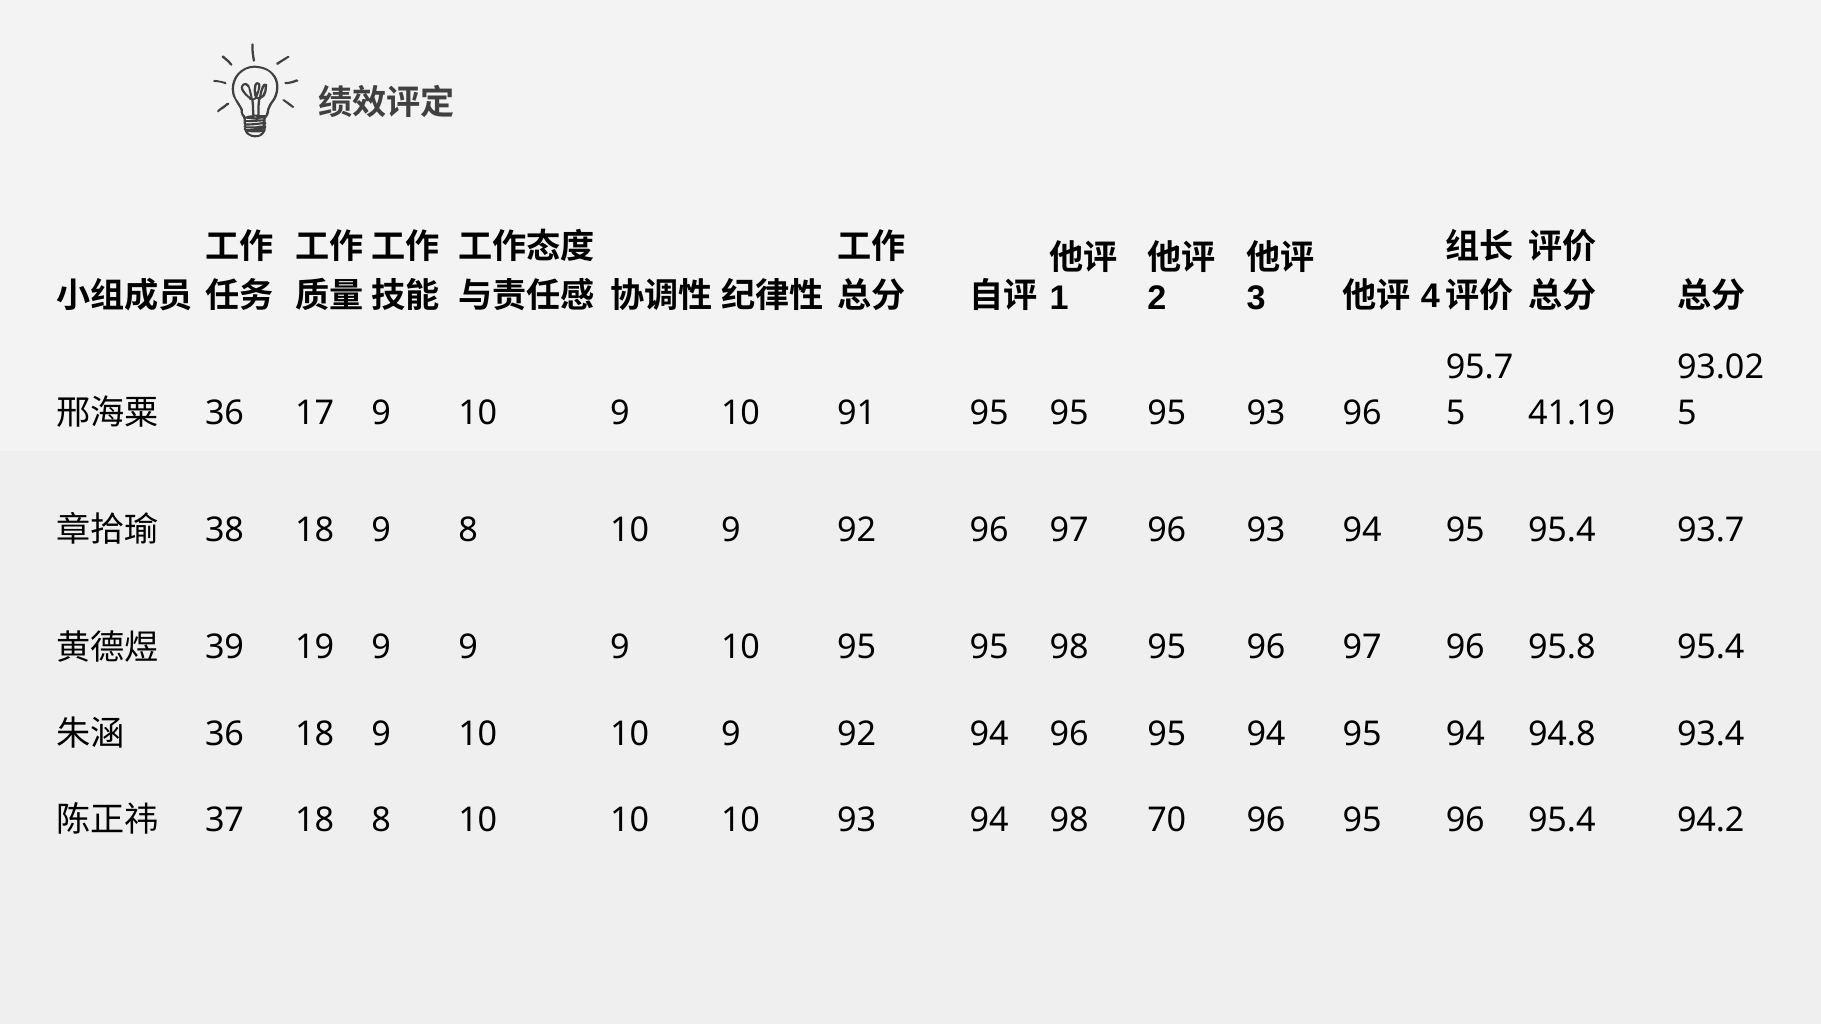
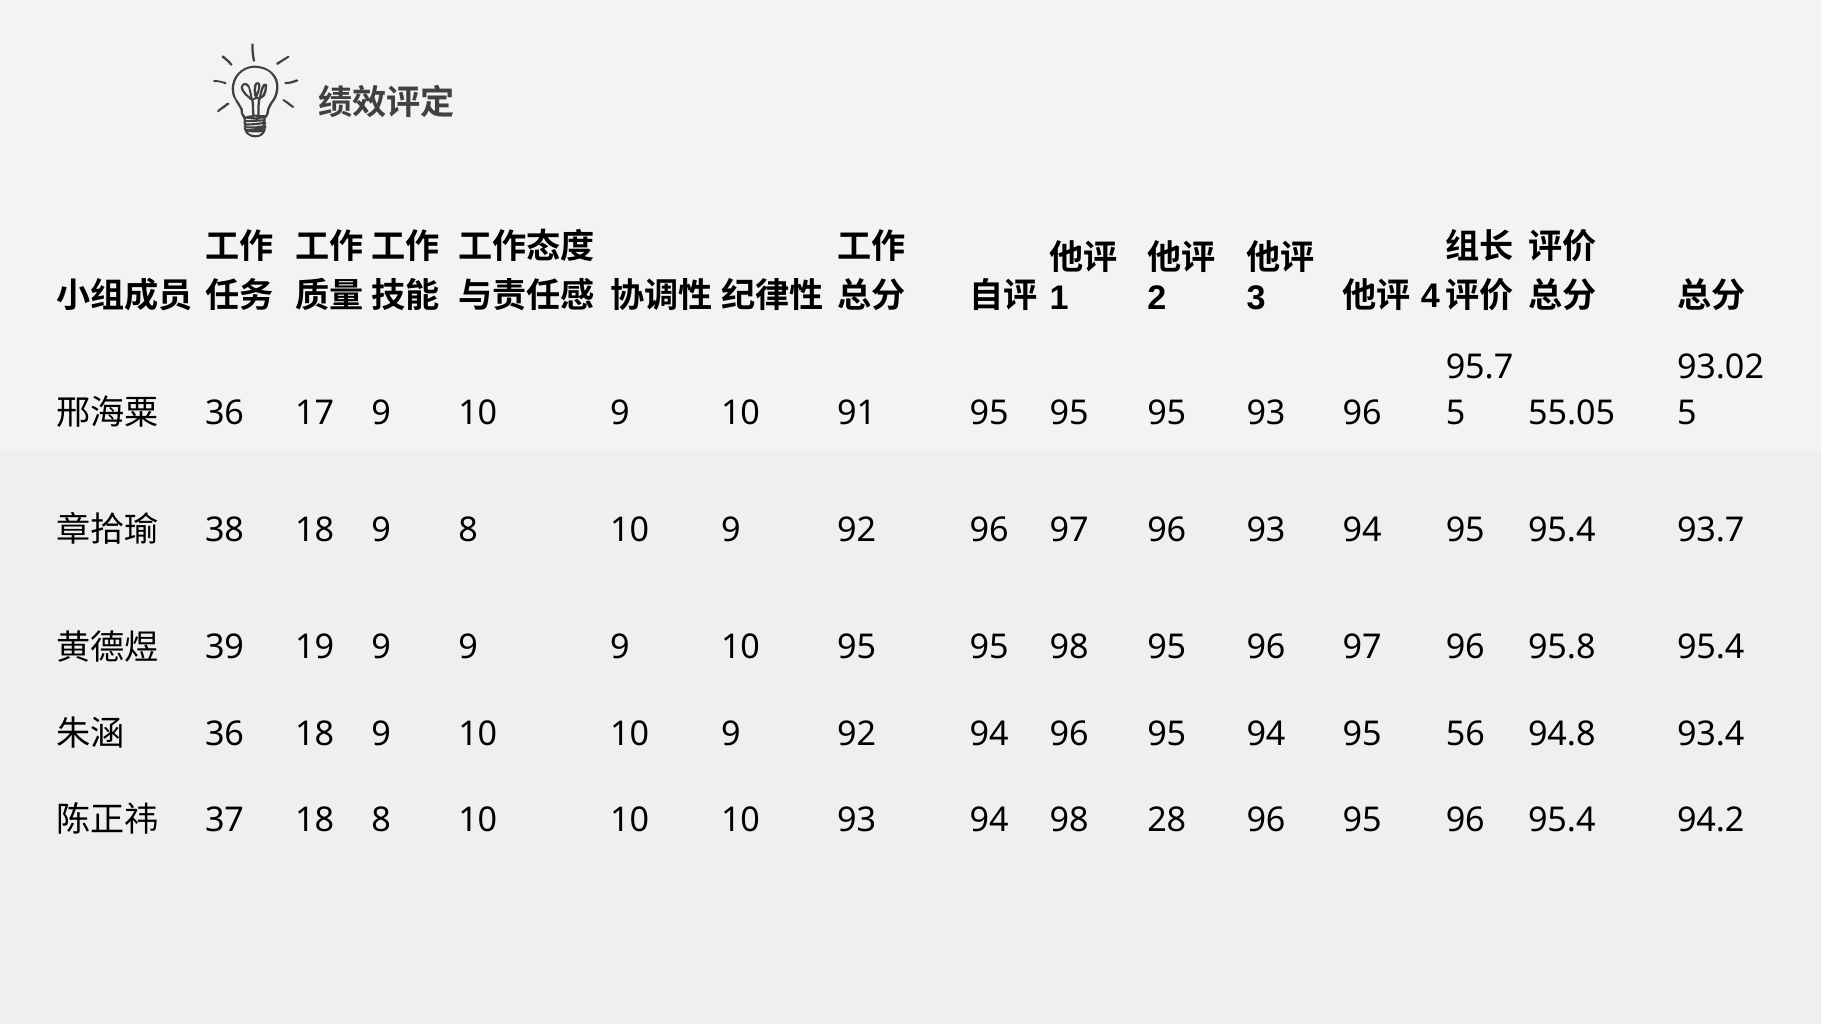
41.19: 41.19 -> 55.05
94 95 94: 94 -> 56
70: 70 -> 28
